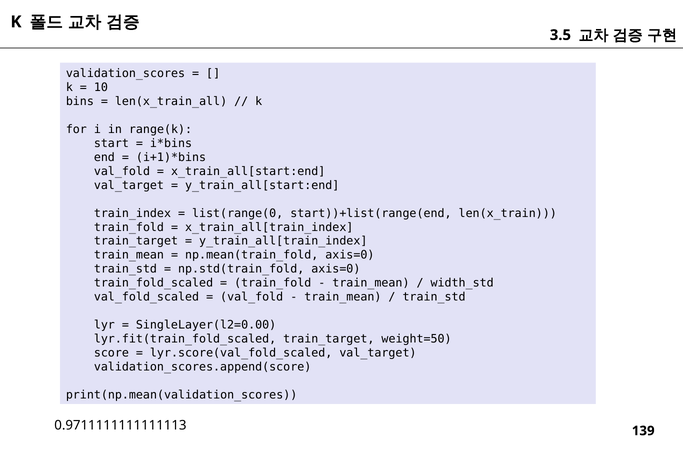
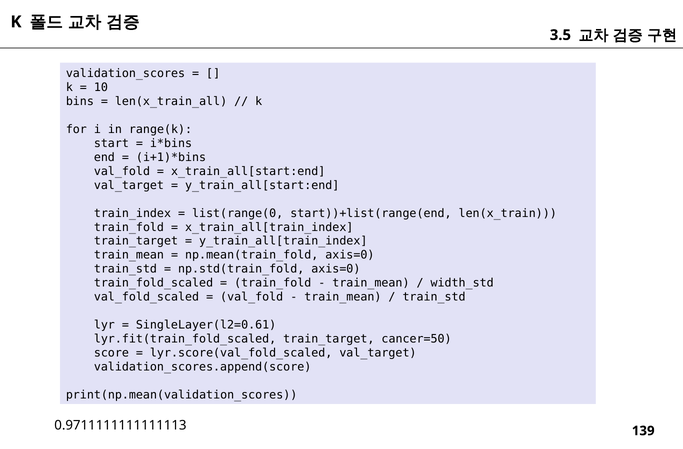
SingleLayer(l2=0.00: SingleLayer(l2=0.00 -> SingleLayer(l2=0.61
weight=50: weight=50 -> cancer=50
